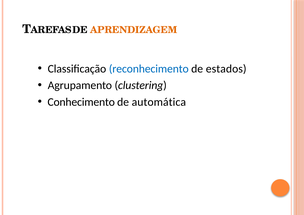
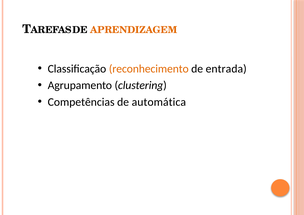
reconhecimento colour: blue -> orange
estados: estados -> entrada
Conhecimento: Conhecimento -> Competências
